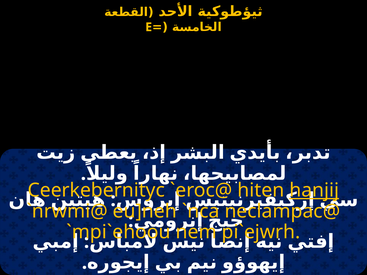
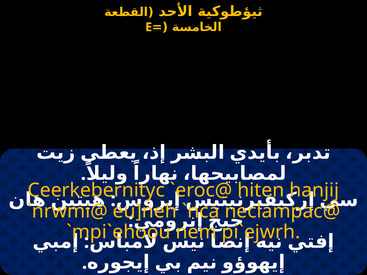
hanjij underline: present -> none
